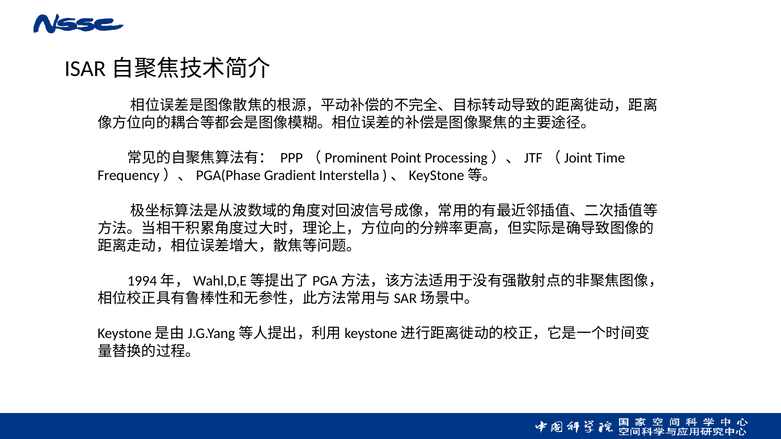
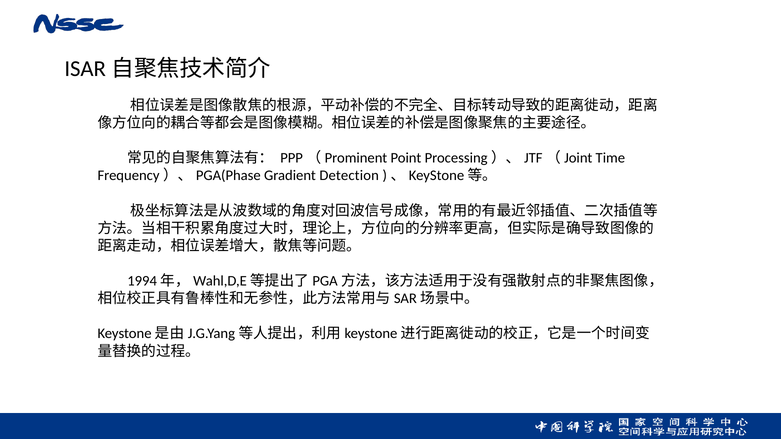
Interstella: Interstella -> Detection
